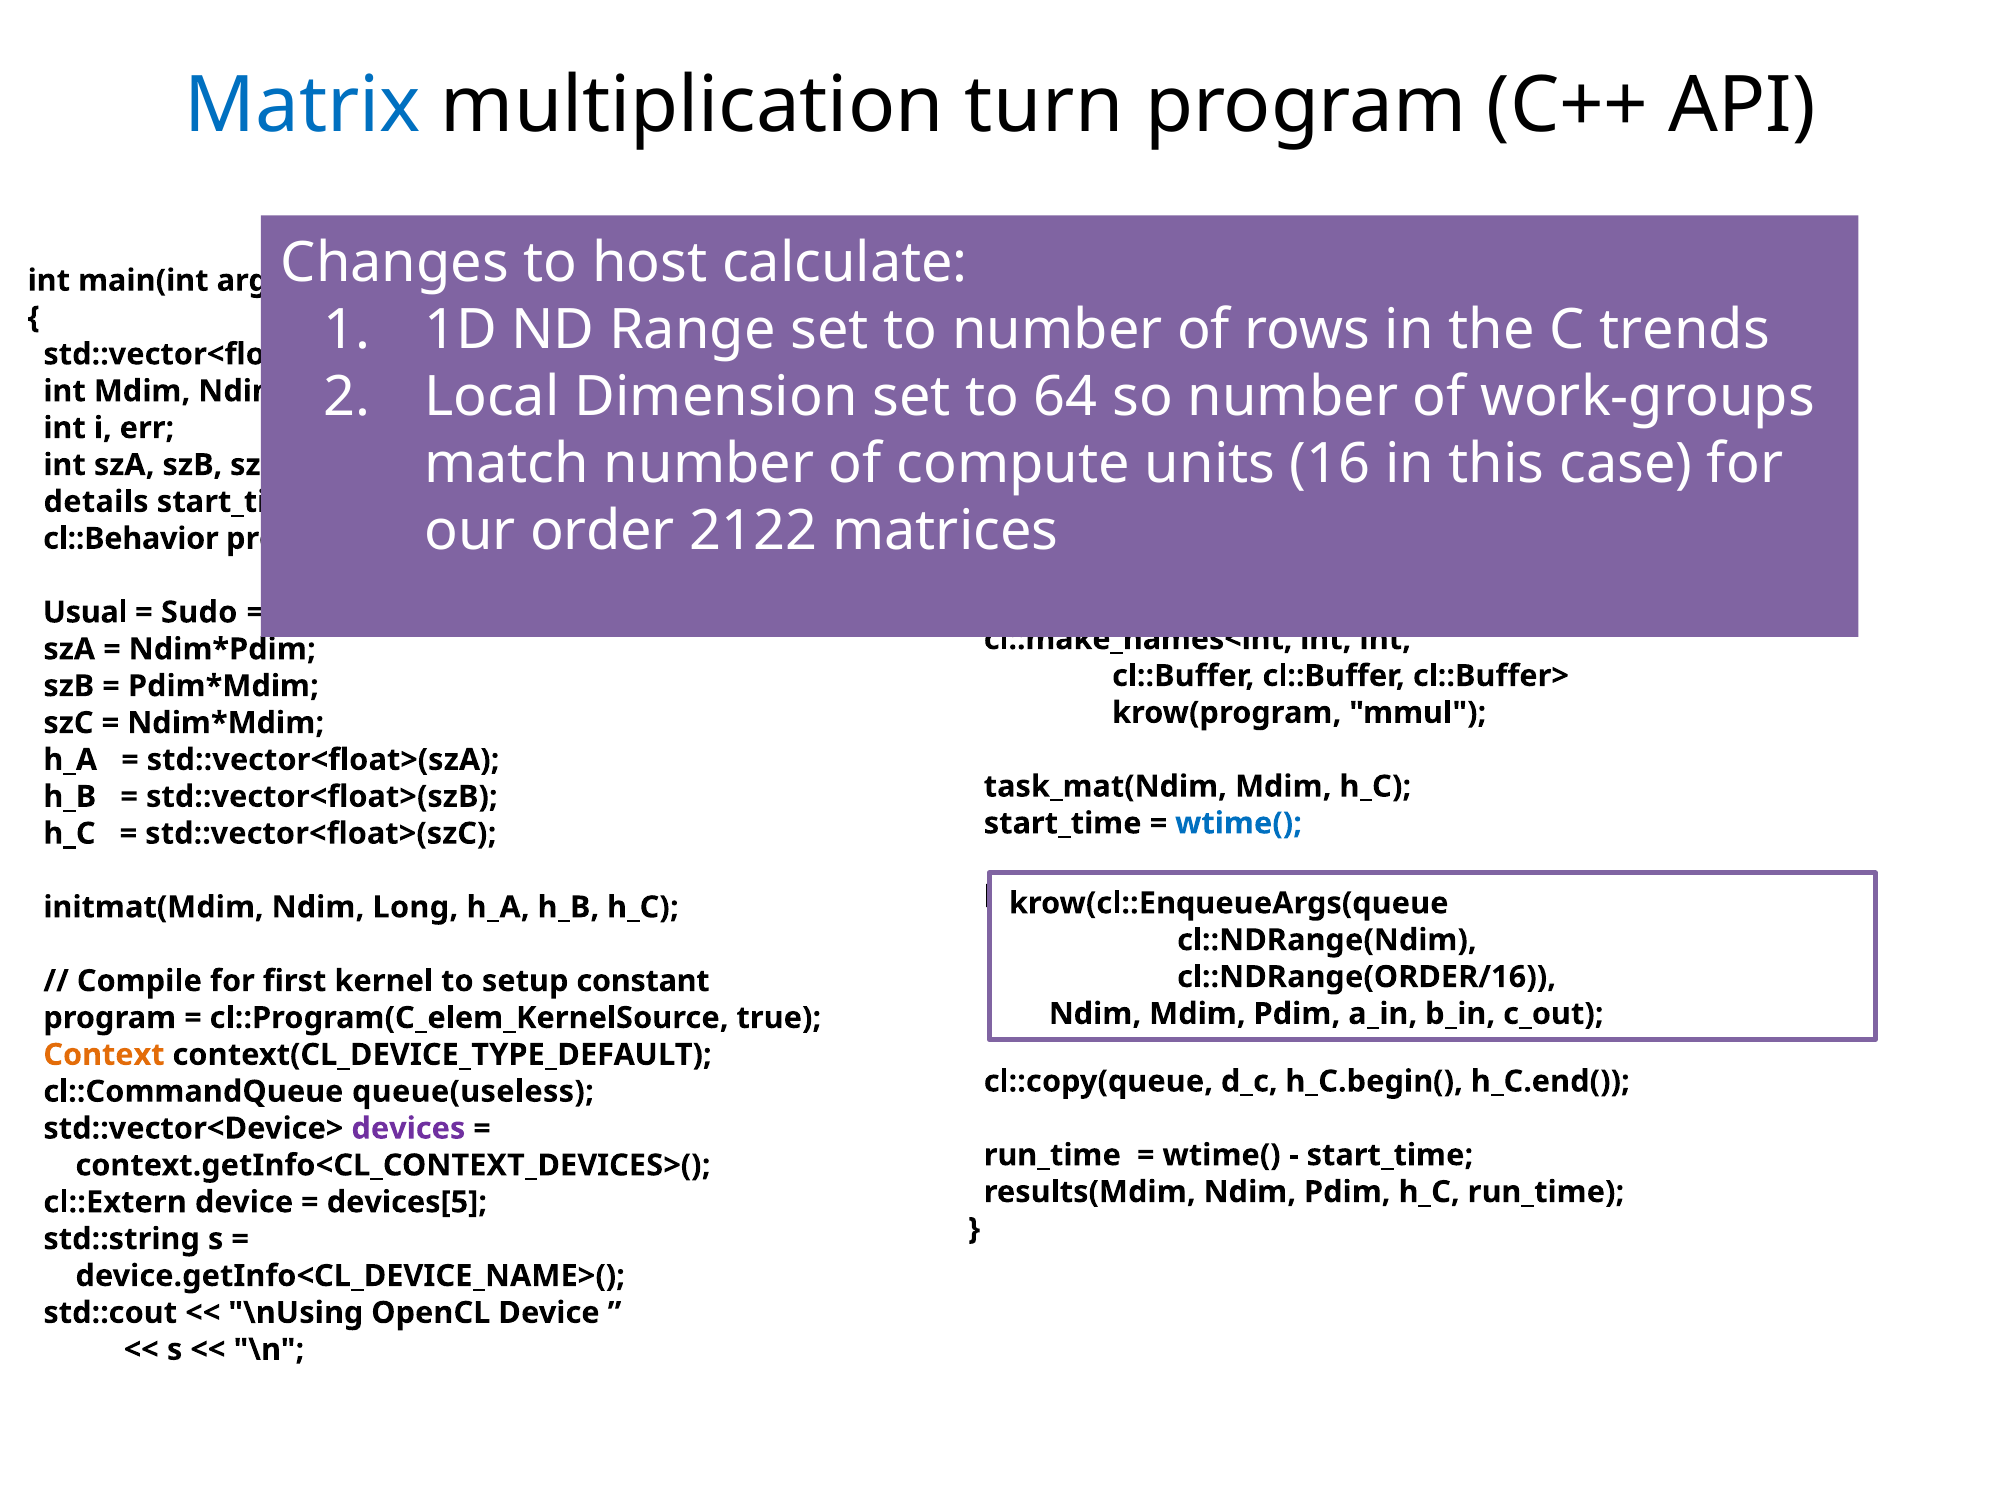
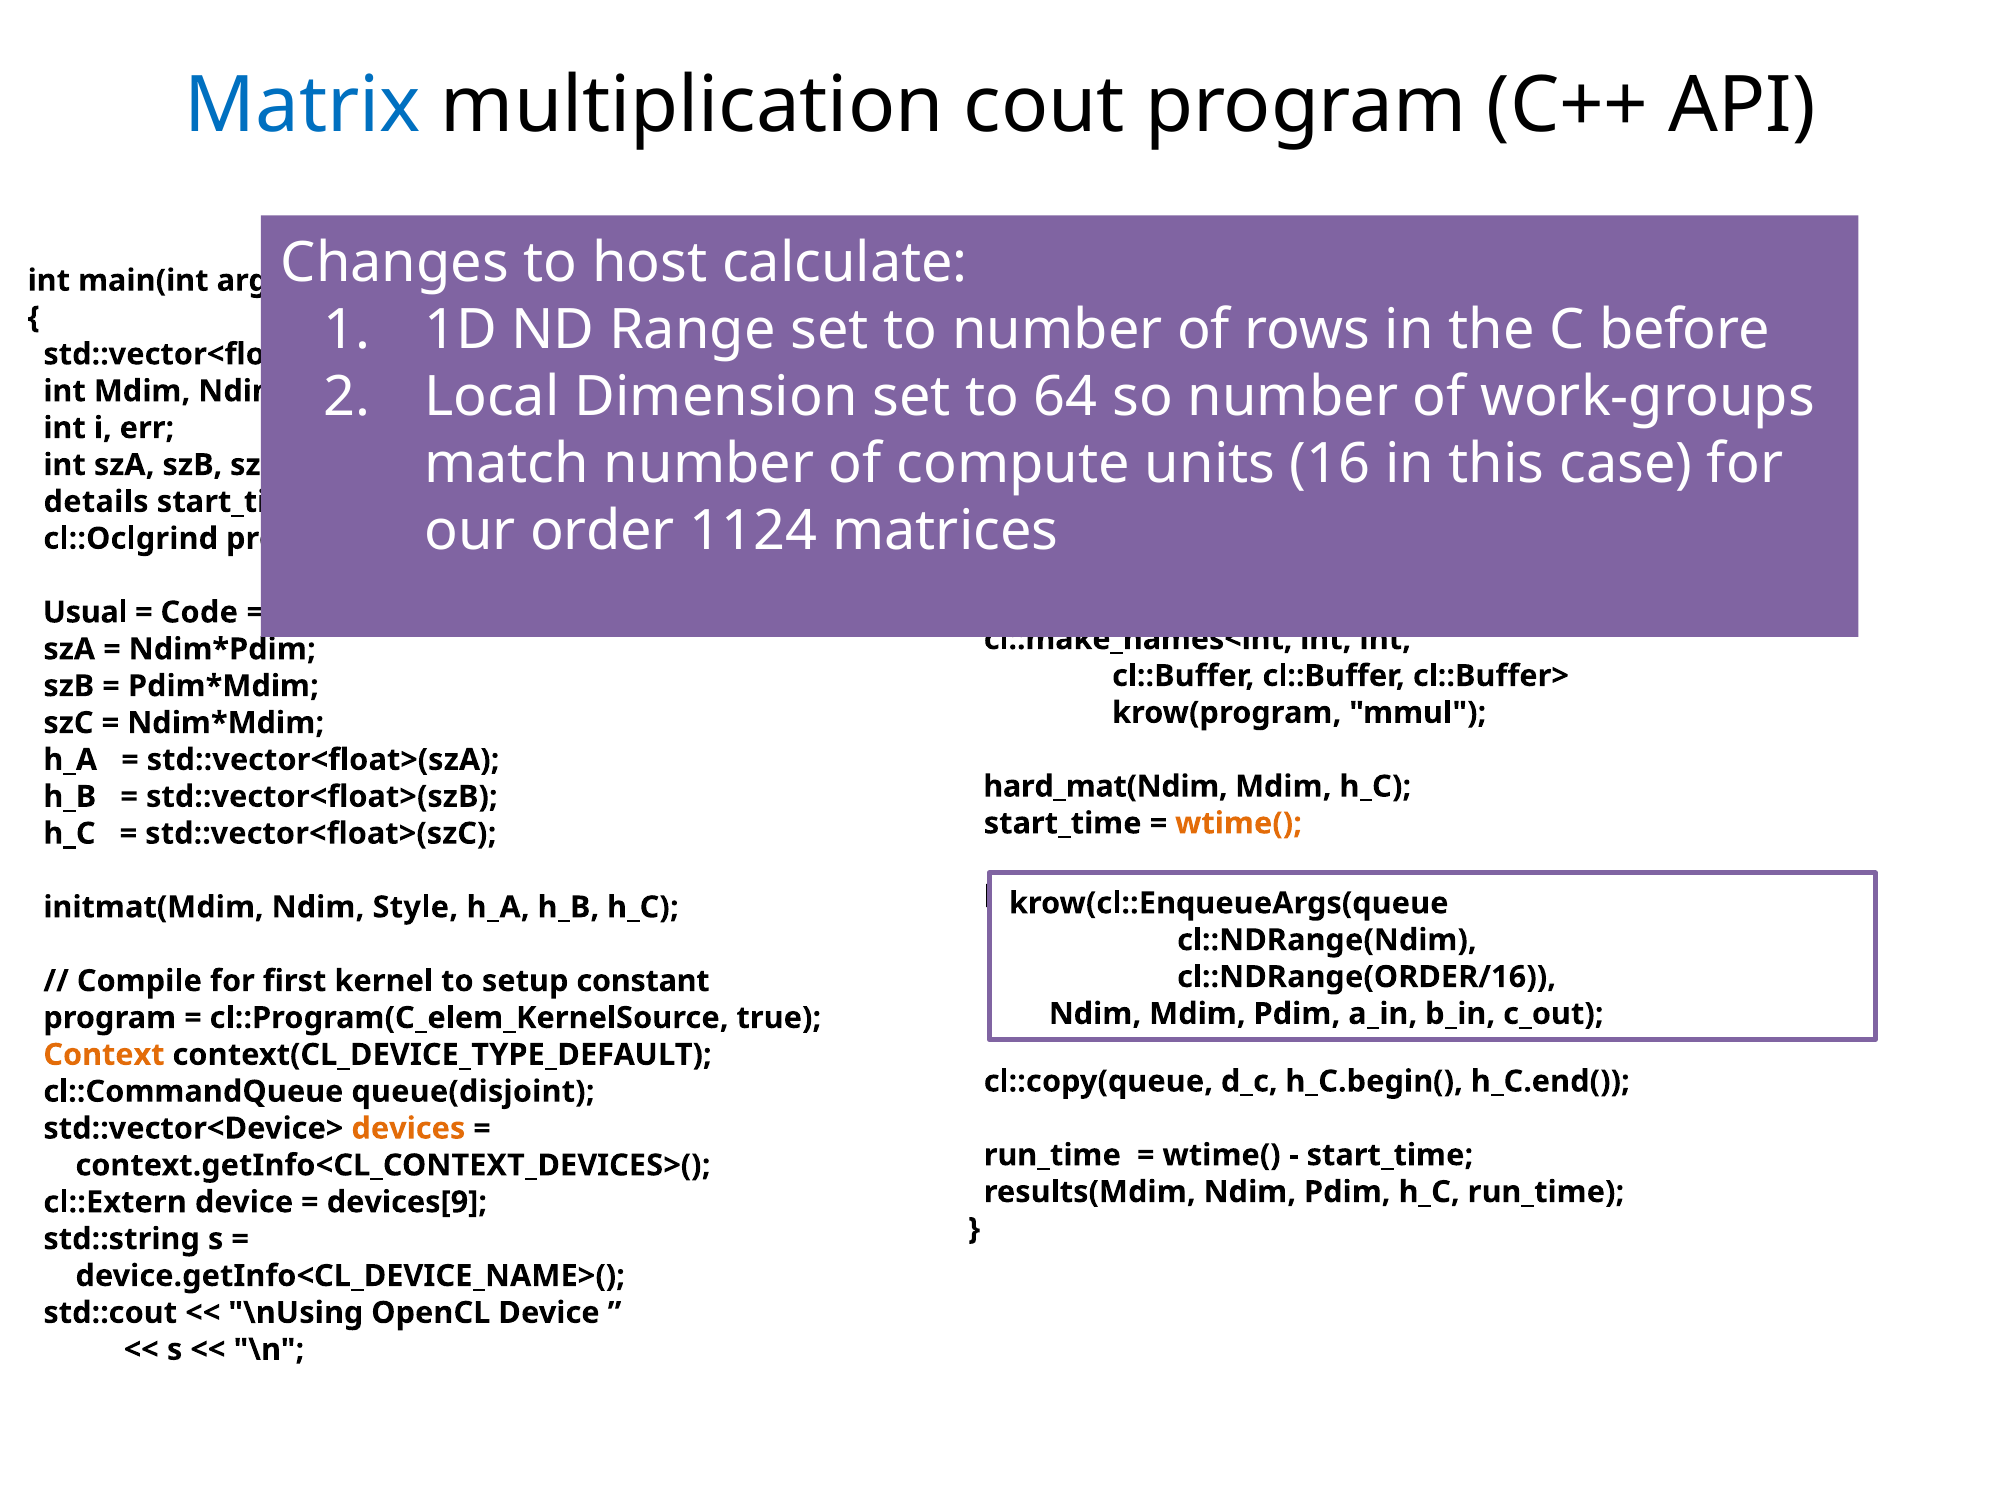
turn: turn -> cout
trends: trends -> before
2122: 2122 -> 1124
cl::Behavior: cl::Behavior -> cl::Oclgrind
Sudo: Sudo -> Code
task_mat(Ndim: task_mat(Ndim -> hard_mat(Ndim
wtime( at (1239, 824) colour: blue -> orange
Long: Long -> Style
queue(useless: queue(useless -> queue(disjoint
devices colour: purple -> orange
devices[5: devices[5 -> devices[9
